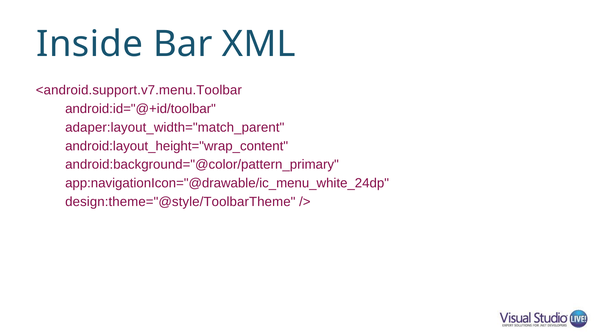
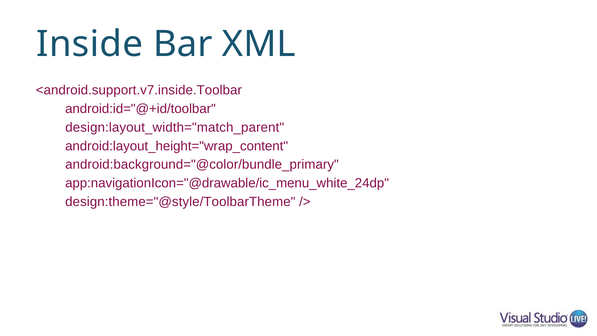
<android.support.v7.menu.Toolbar: <android.support.v7.menu.Toolbar -> <android.support.v7.inside.Toolbar
adaper:layout_width="match_parent: adaper:layout_width="match_parent -> design:layout_width="match_parent
android:background="@color/pattern_primary: android:background="@color/pattern_primary -> android:background="@color/bundle_primary
